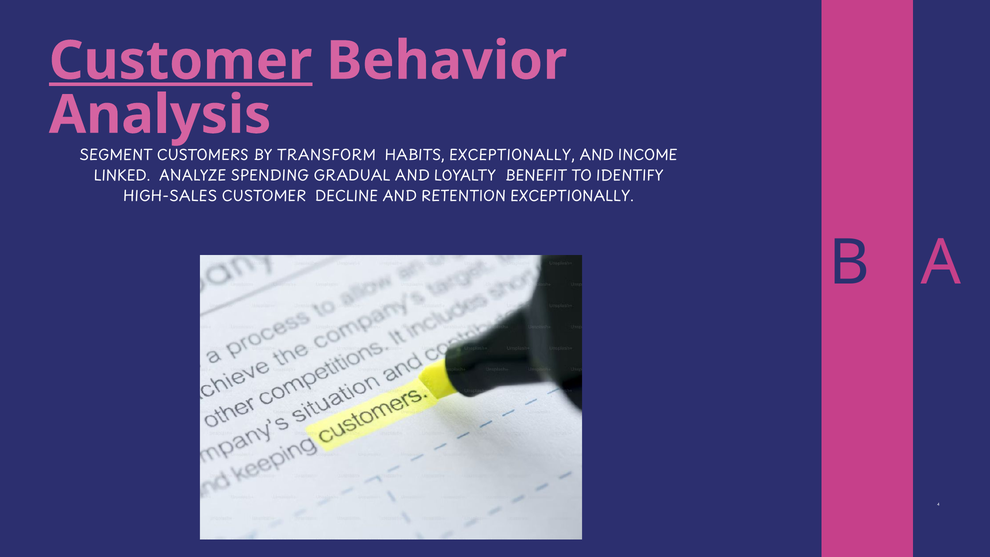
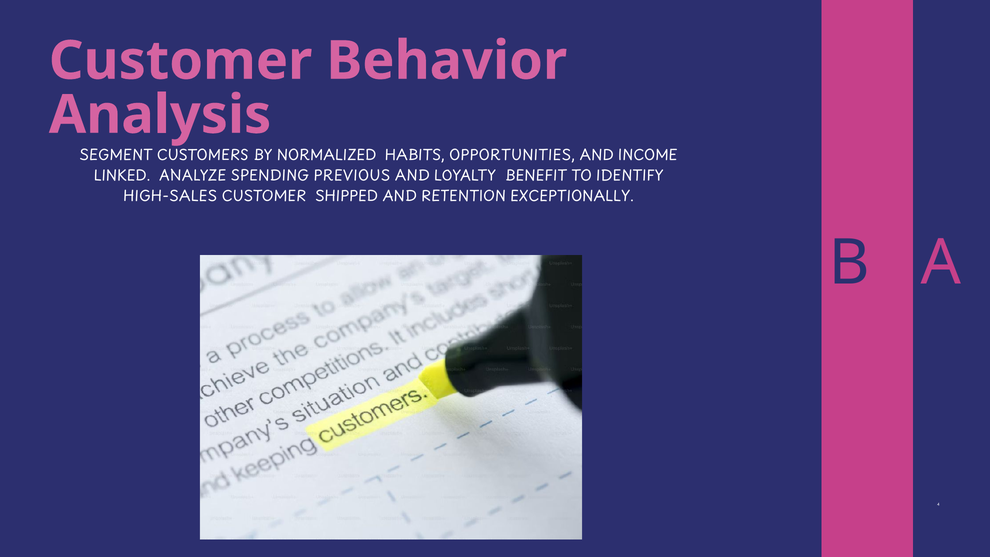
Customer at (181, 61) underline: present -> none
TRANSFORM: TRANSFORM -> NORMALIZED
HABITS EXCEPTIONALLY: EXCEPTIONALLY -> OPPORTUNITIES
GRADUAL: GRADUAL -> PREVIOUS
DECLINE: DECLINE -> SHIPPED
